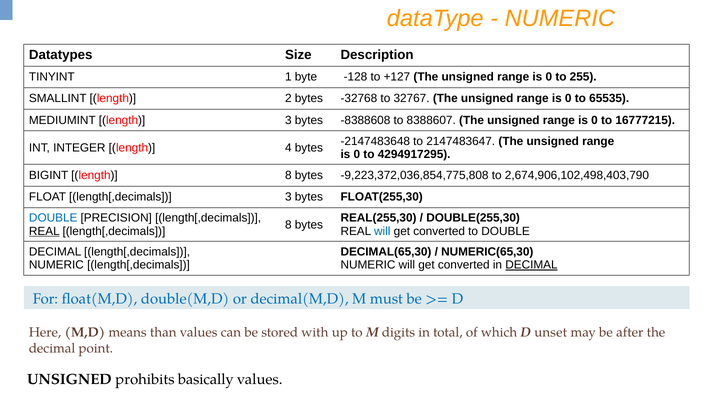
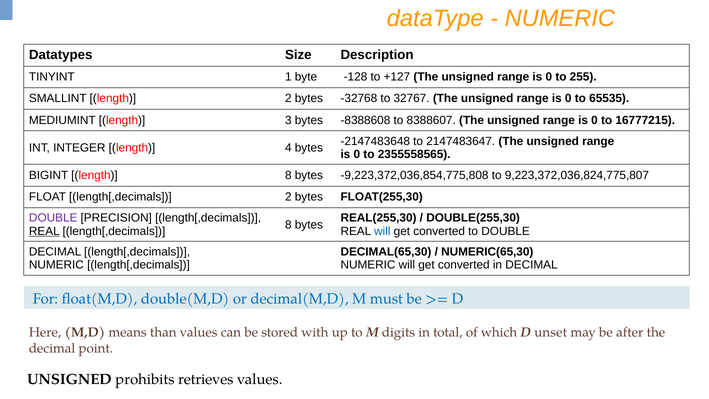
4294917295: 4294917295 -> 2355558565
2,674,906,102,498,403,790: 2,674,906,102,498,403,790 -> 9,223,372,036,824,775,807
length[,decimals 3: 3 -> 2
DOUBLE at (53, 218) colour: blue -> purple
DECIMAL at (531, 265) underline: present -> none
basically: basically -> retrieves
